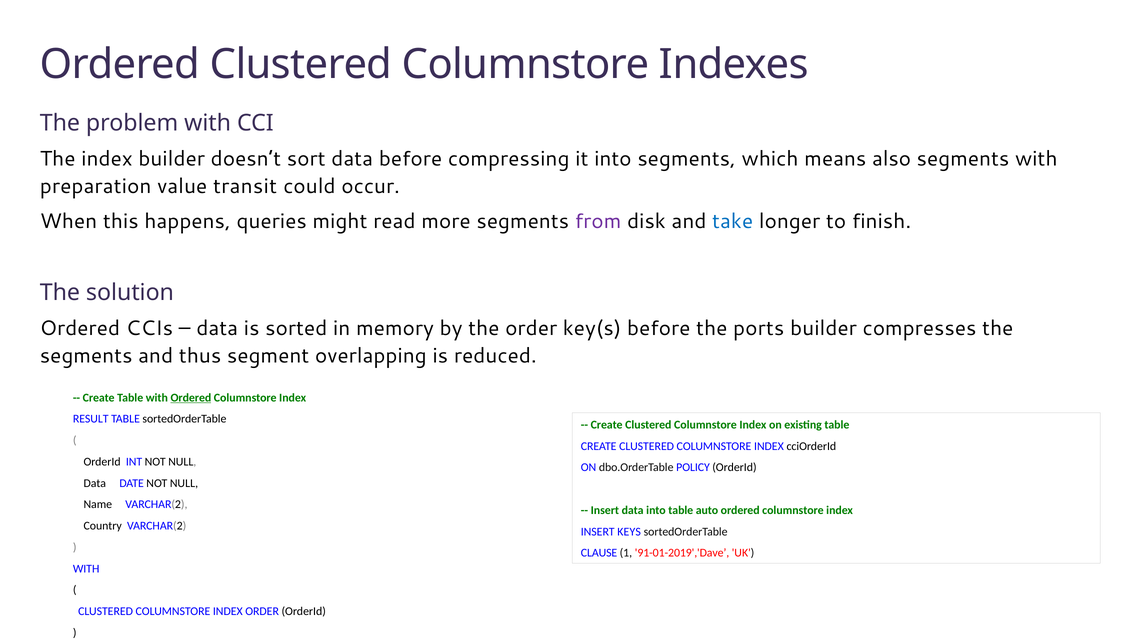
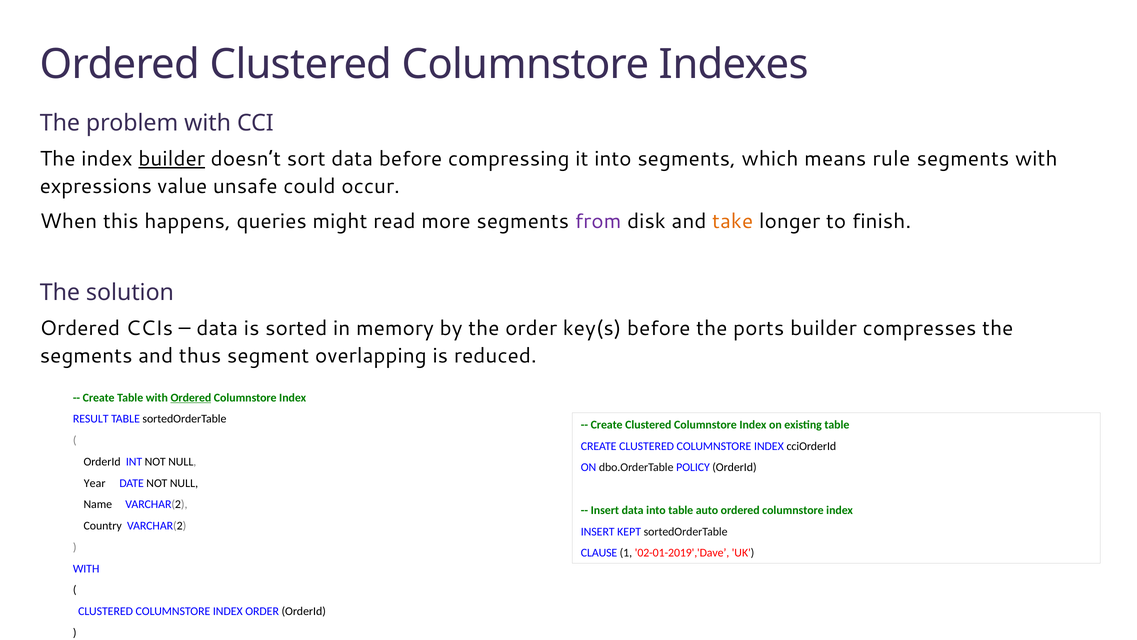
builder at (172, 159) underline: none -> present
also: also -> rule
preparation: preparation -> expressions
transit: transit -> unsafe
take colour: blue -> orange
Data at (95, 483): Data -> Year
KEYS: KEYS -> KEPT
91-01-2019','Dave: 91-01-2019','Dave -> 02-01-2019','Dave
